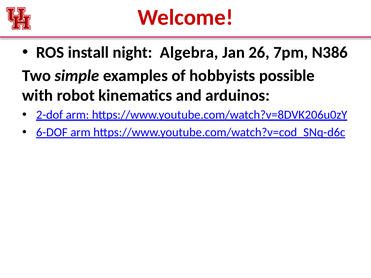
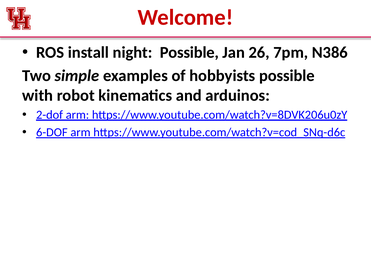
night Algebra: Algebra -> Possible
